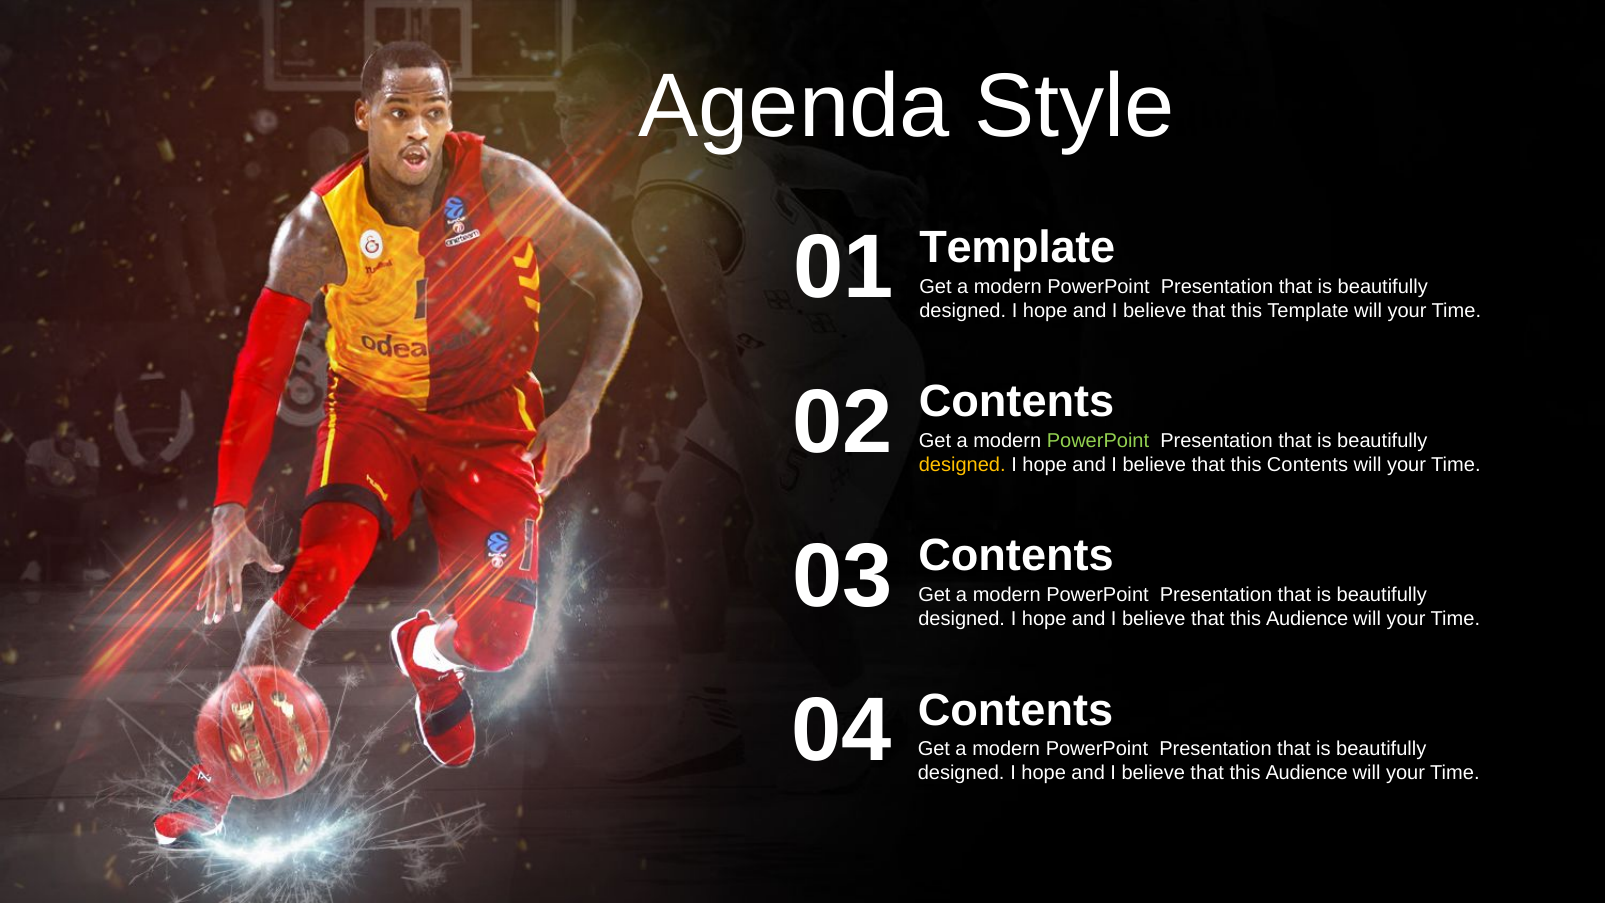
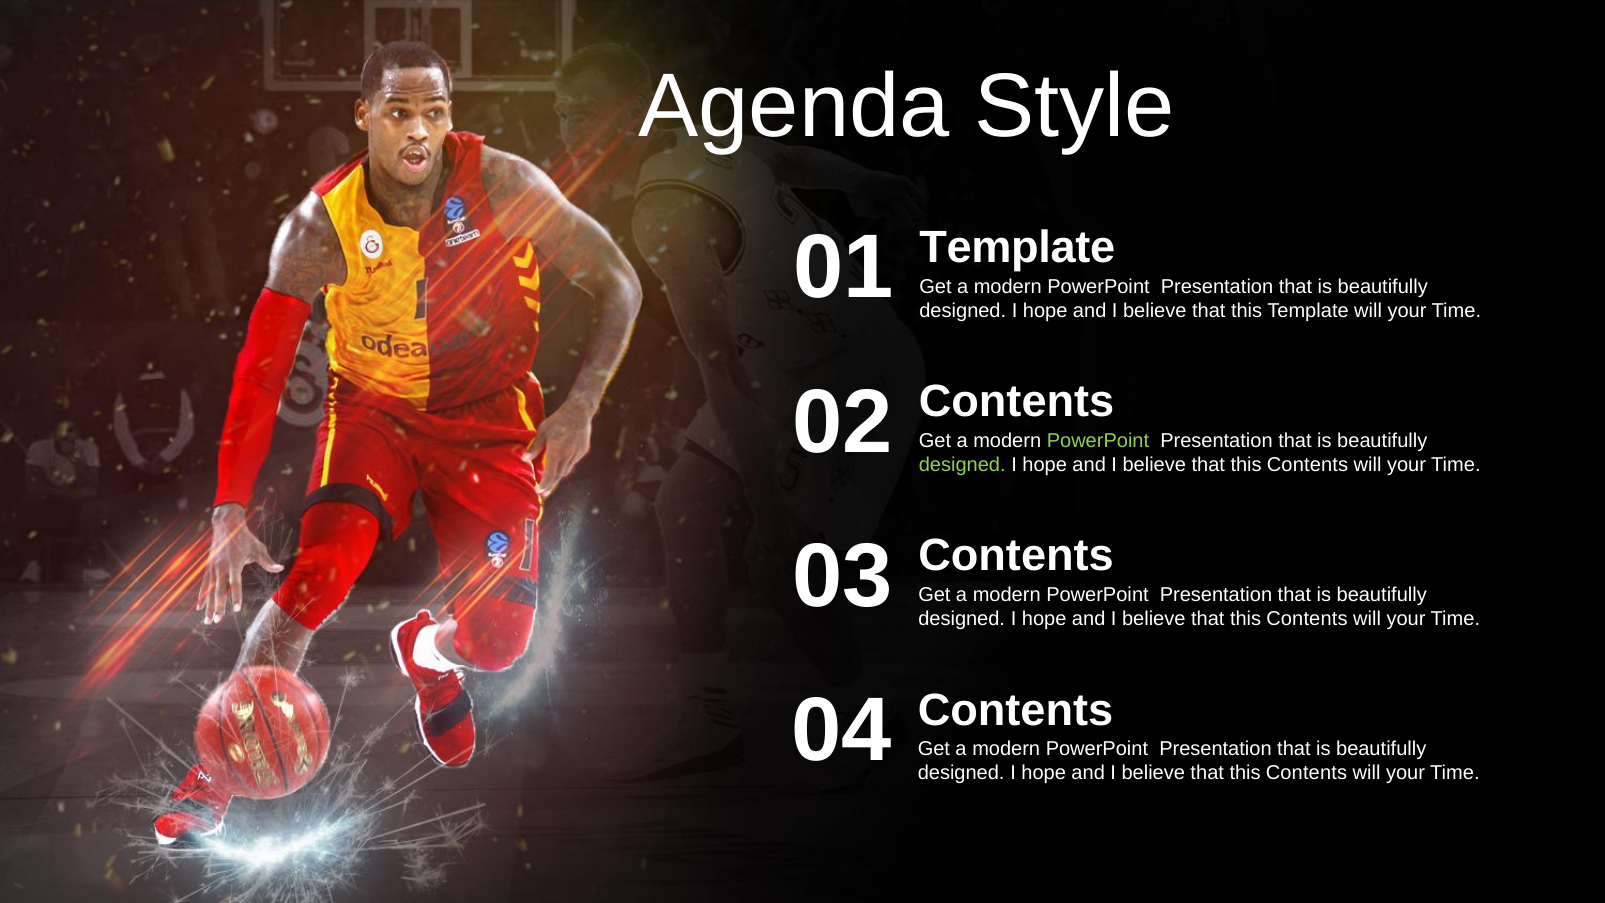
designed at (962, 465) colour: yellow -> light green
Audience at (1307, 619): Audience -> Contents
Audience at (1307, 773): Audience -> Contents
